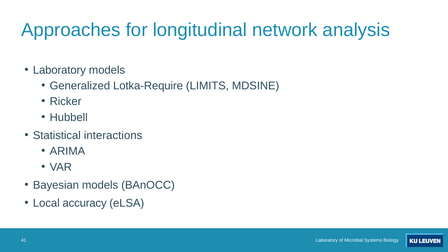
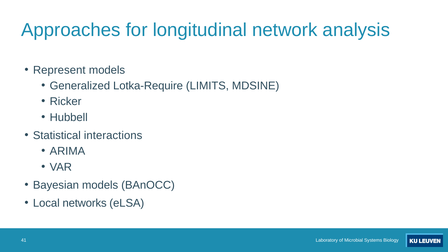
Laboratory at (59, 70): Laboratory -> Represent
accuracy: accuracy -> networks
